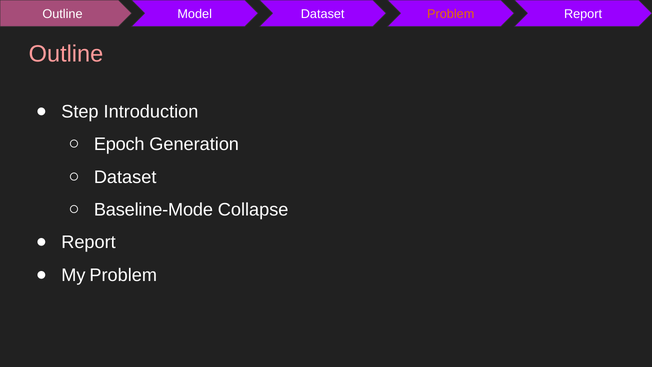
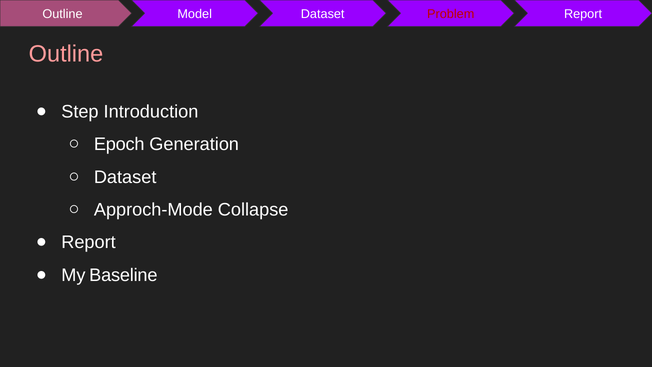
Problem at (451, 14) colour: orange -> red
Baseline-Mode: Baseline-Mode -> Approch-Mode
My Problem: Problem -> Baseline
